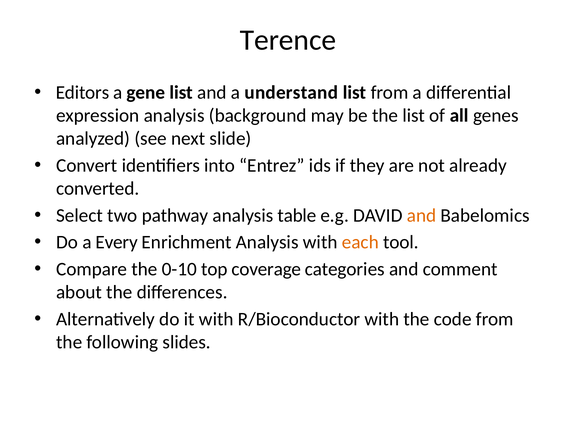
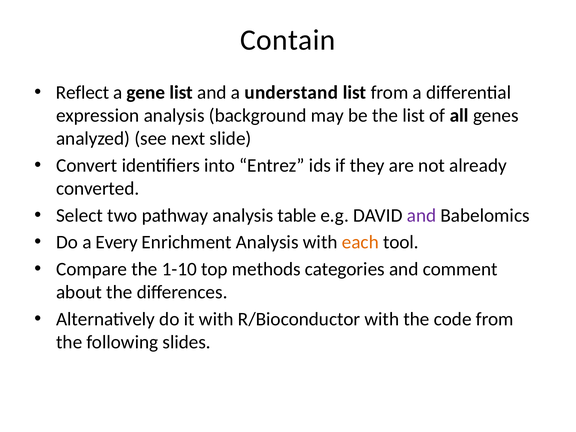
Terence: Terence -> Contain
Editors: Editors -> Reflect
and at (422, 215) colour: orange -> purple
0-10: 0-10 -> 1-10
coverage: coverage -> methods
